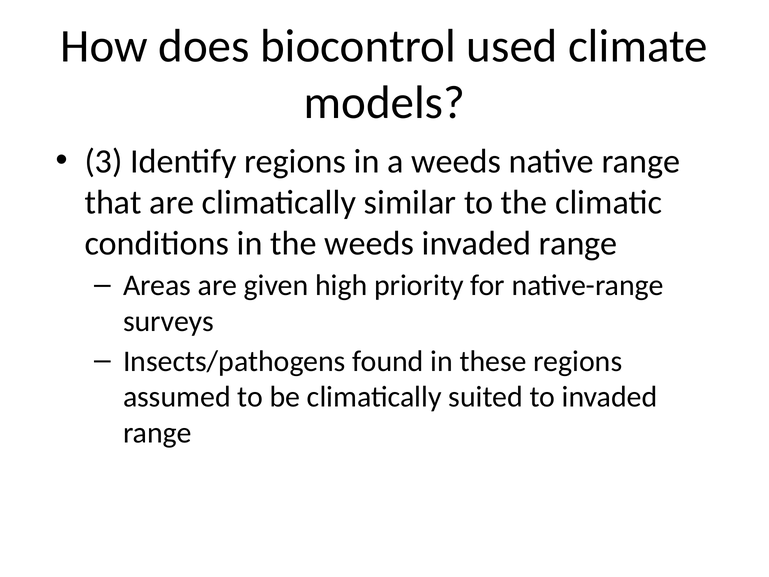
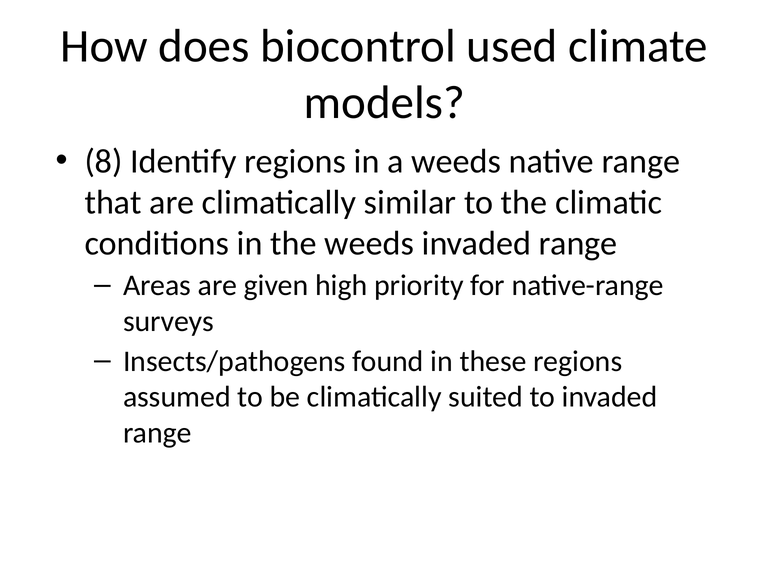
3: 3 -> 8
